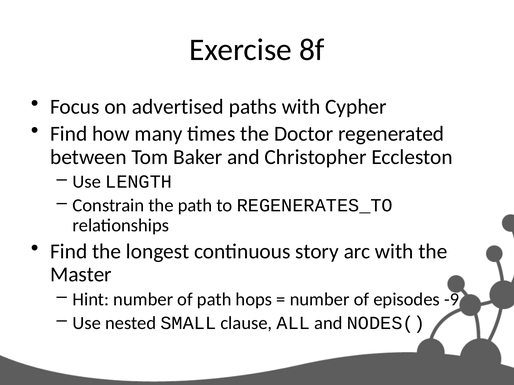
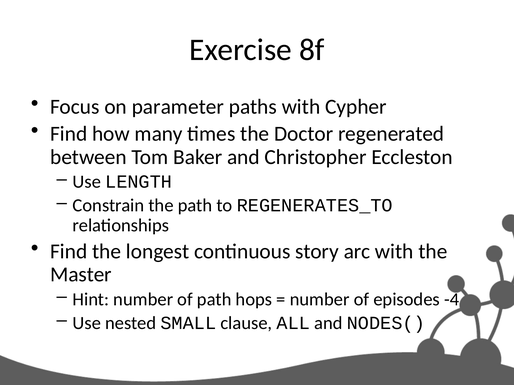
advertised: advertised -> parameter
-9: -9 -> -4
